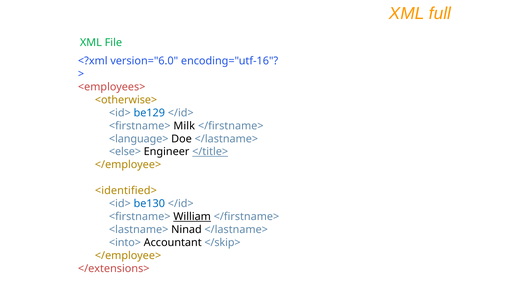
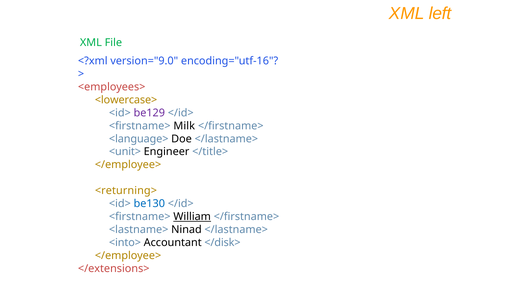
full: full -> left
version="6.0: version="6.0 -> version="9.0
<otherwise>: <otherwise> -> <lowercase>
be129 colour: blue -> purple
<else>: <else> -> <unit>
</title> underline: present -> none
<identified>: <identified> -> <returning>
</skip>: </skip> -> </disk>
